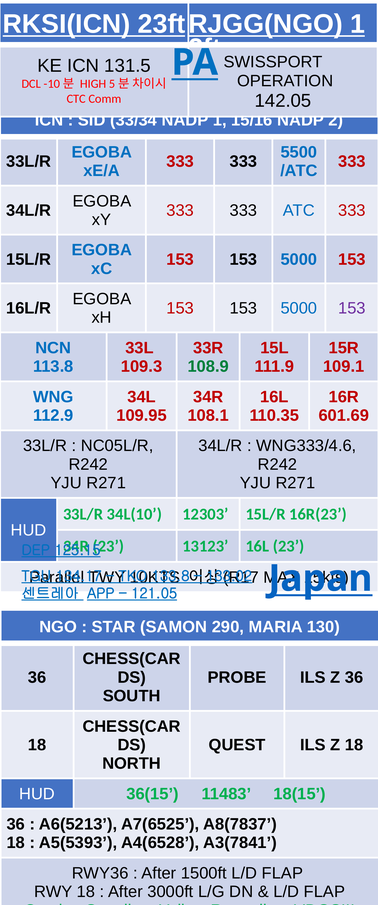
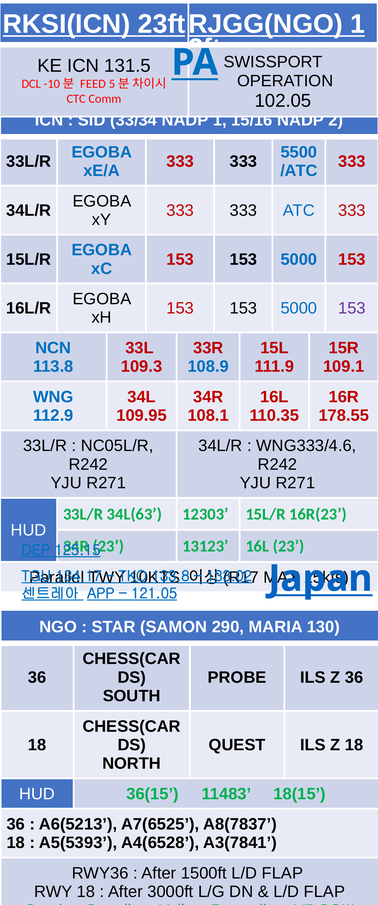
HIGH: HIGH -> FEED
142.05: 142.05 -> 102.05
108.9 colour: green -> blue
601.69: 601.69 -> 178.55
34L(10: 34L(10 -> 34L(63
